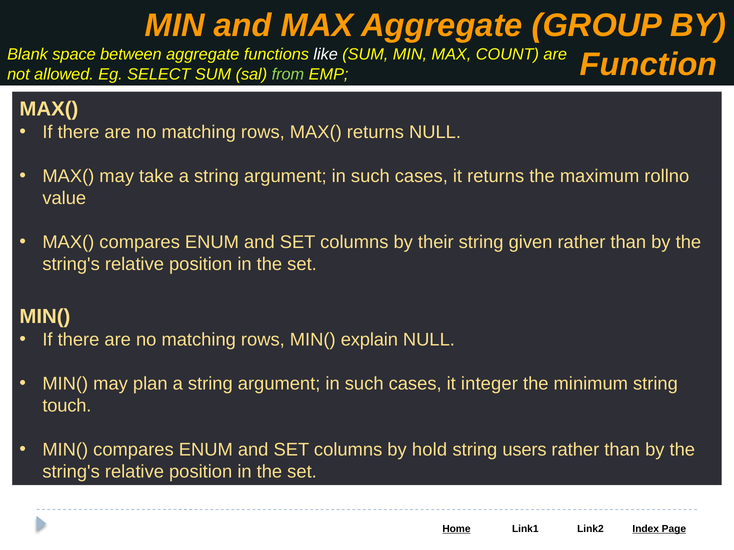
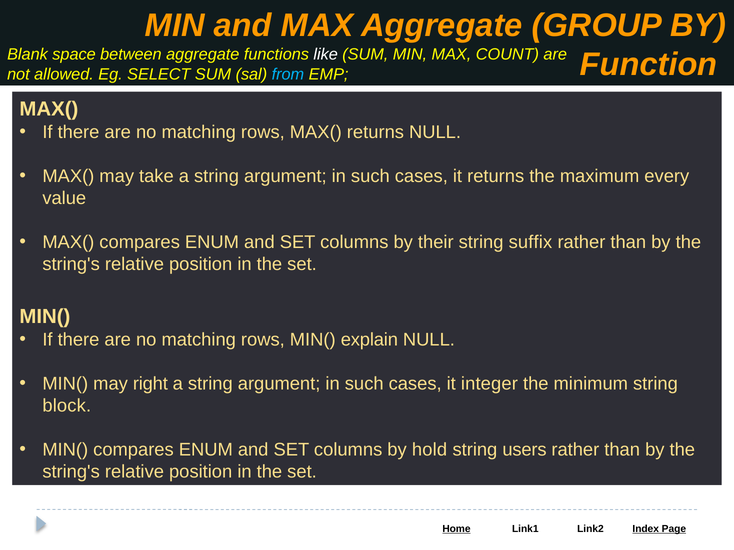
from colour: light green -> light blue
rollno: rollno -> every
given: given -> suffix
plan: plan -> right
touch: touch -> block
